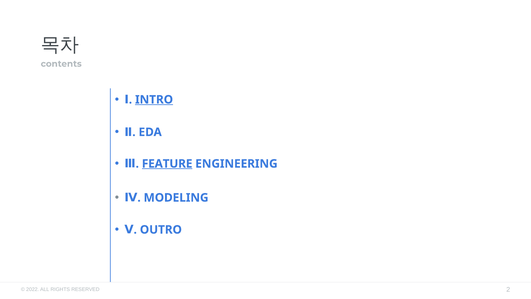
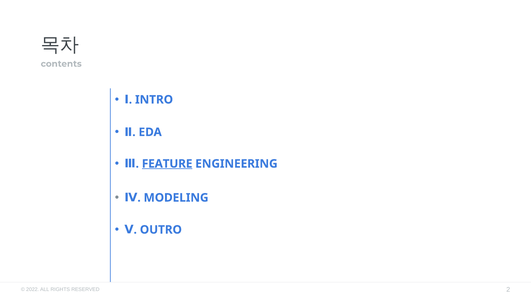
INTRO underline: present -> none
